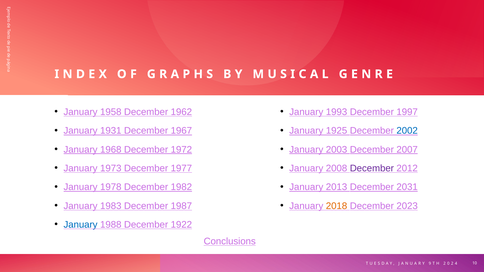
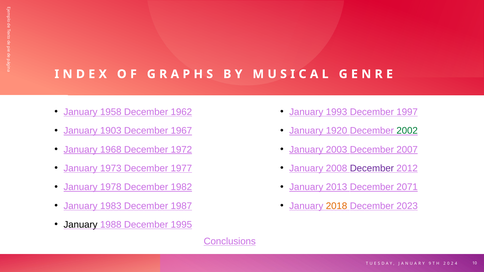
1931: 1931 -> 1903
1925: 1925 -> 1920
2002 colour: blue -> green
2031: 2031 -> 2071
January at (81, 225) colour: blue -> black
1922: 1922 -> 1995
